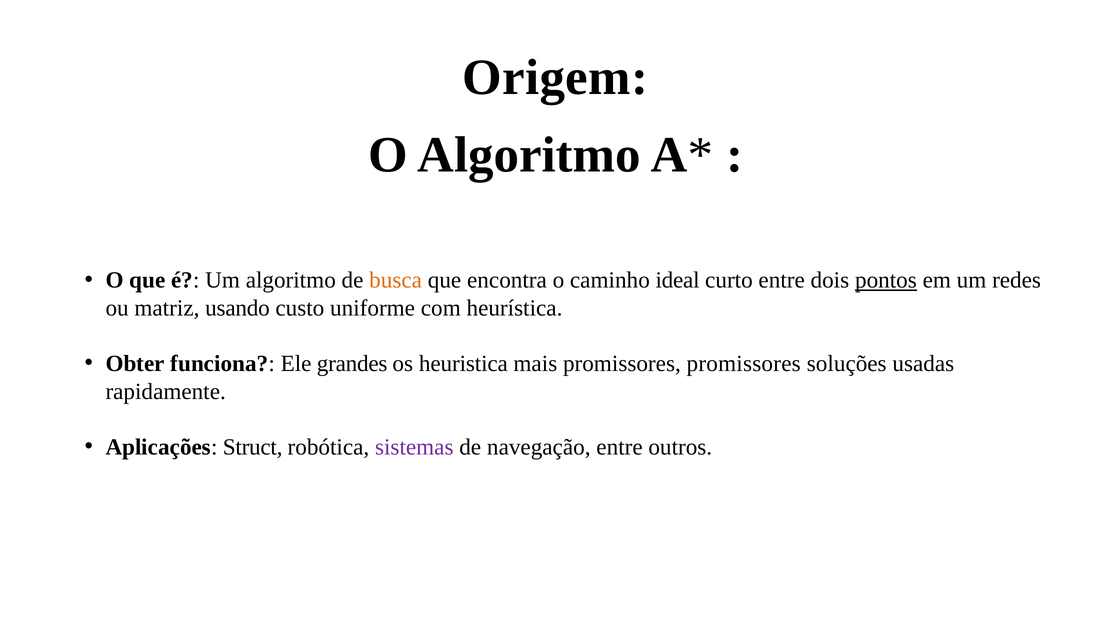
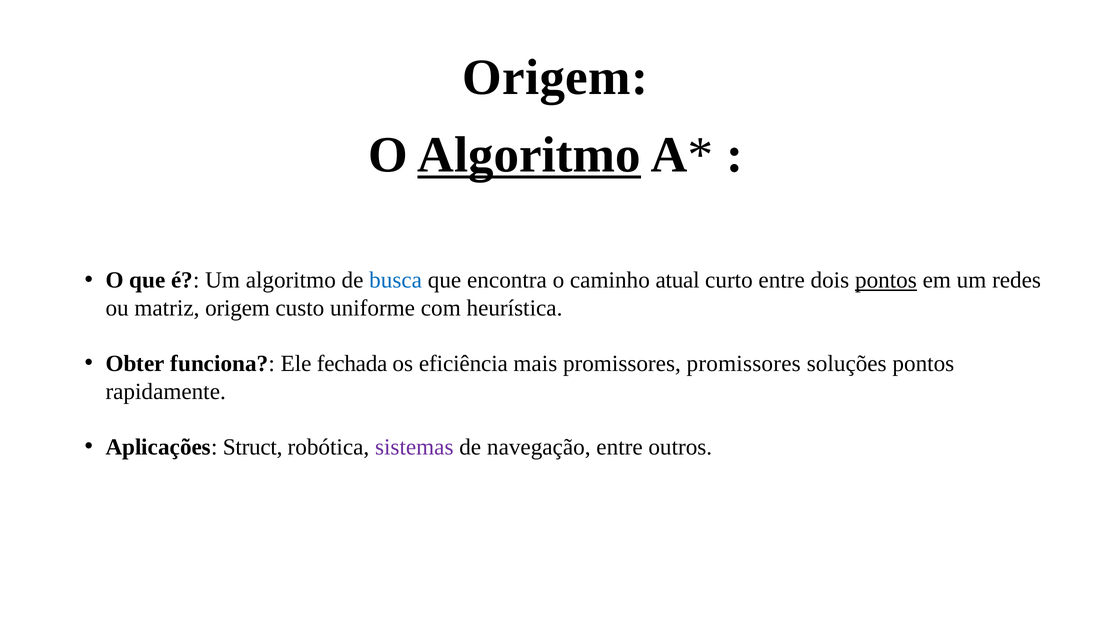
Algoritmo at (529, 155) underline: none -> present
busca colour: orange -> blue
ideal: ideal -> atual
matriz usando: usando -> origem
grandes: grandes -> fechada
heuristica: heuristica -> eficiência
soluções usadas: usadas -> pontos
